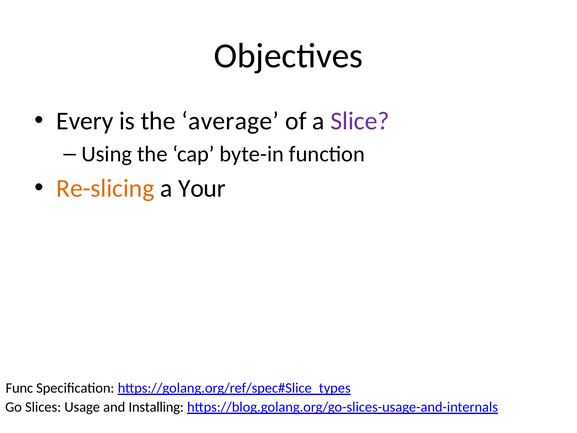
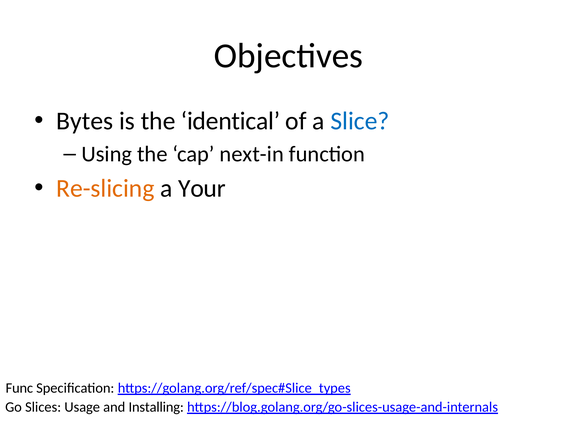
Every: Every -> Bytes
average: average -> identical
Slice colour: purple -> blue
byte-in: byte-in -> next-in
